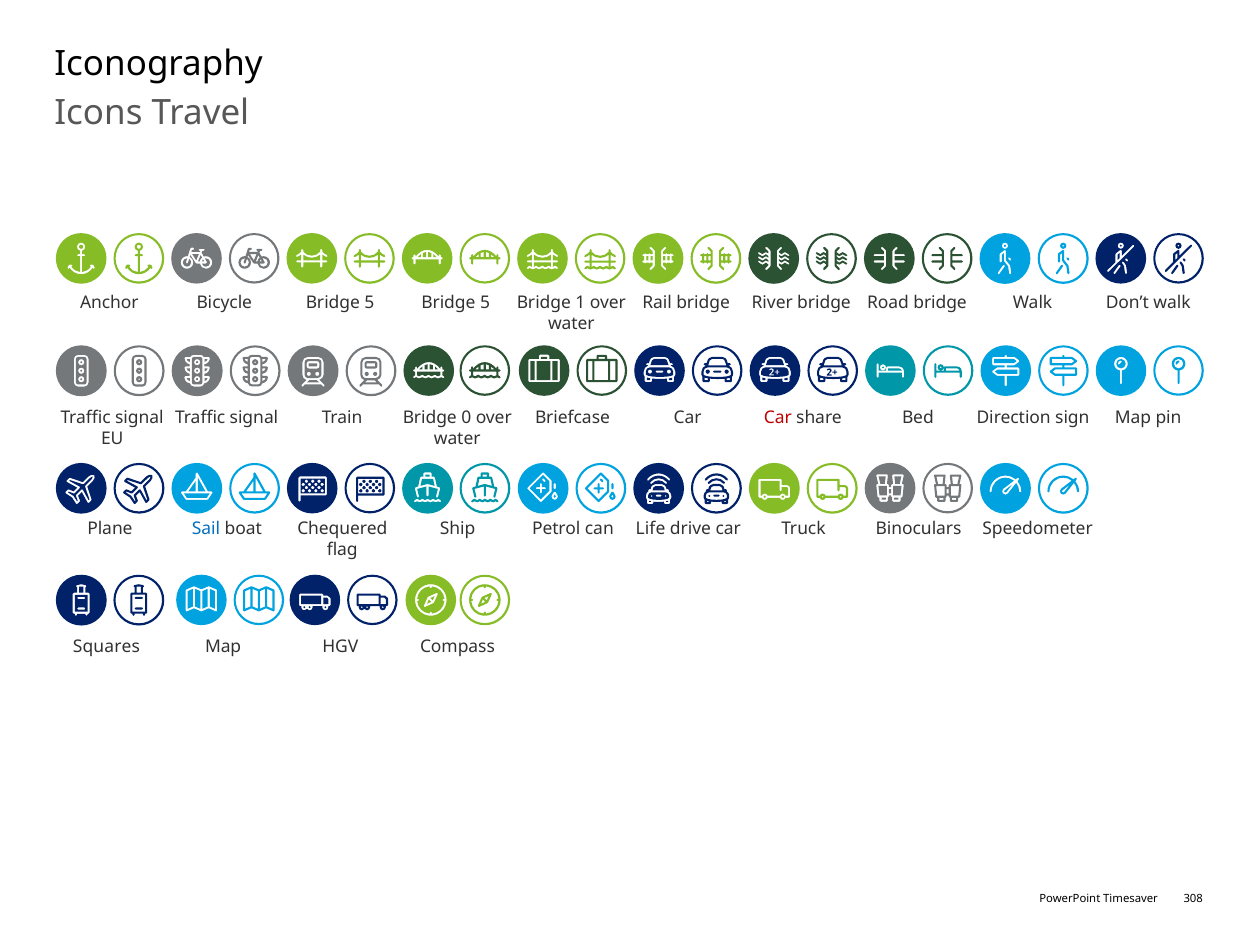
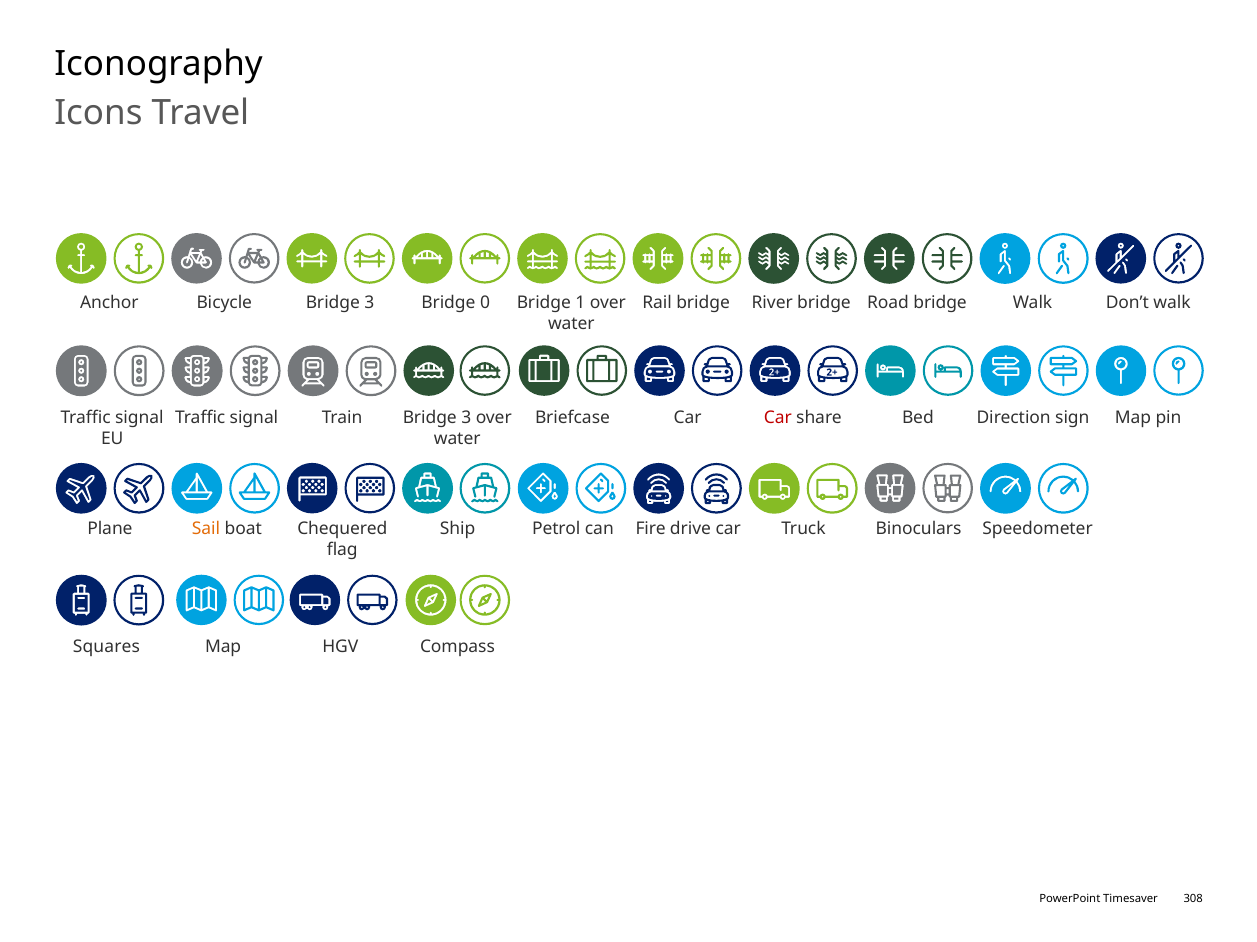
Bicycle Bridge 5: 5 -> 3
5 at (485, 303): 5 -> 0
0 at (466, 419): 0 -> 3
Sail colour: blue -> orange
Life: Life -> Fire
